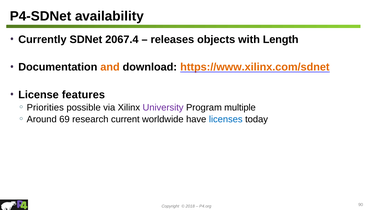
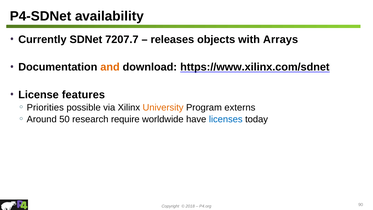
2067.4: 2067.4 -> 7207.7
Length: Length -> Arrays
https://www.xilinx.com/sdnet colour: orange -> black
University colour: purple -> orange
multiple: multiple -> externs
69: 69 -> 50
current: current -> require
